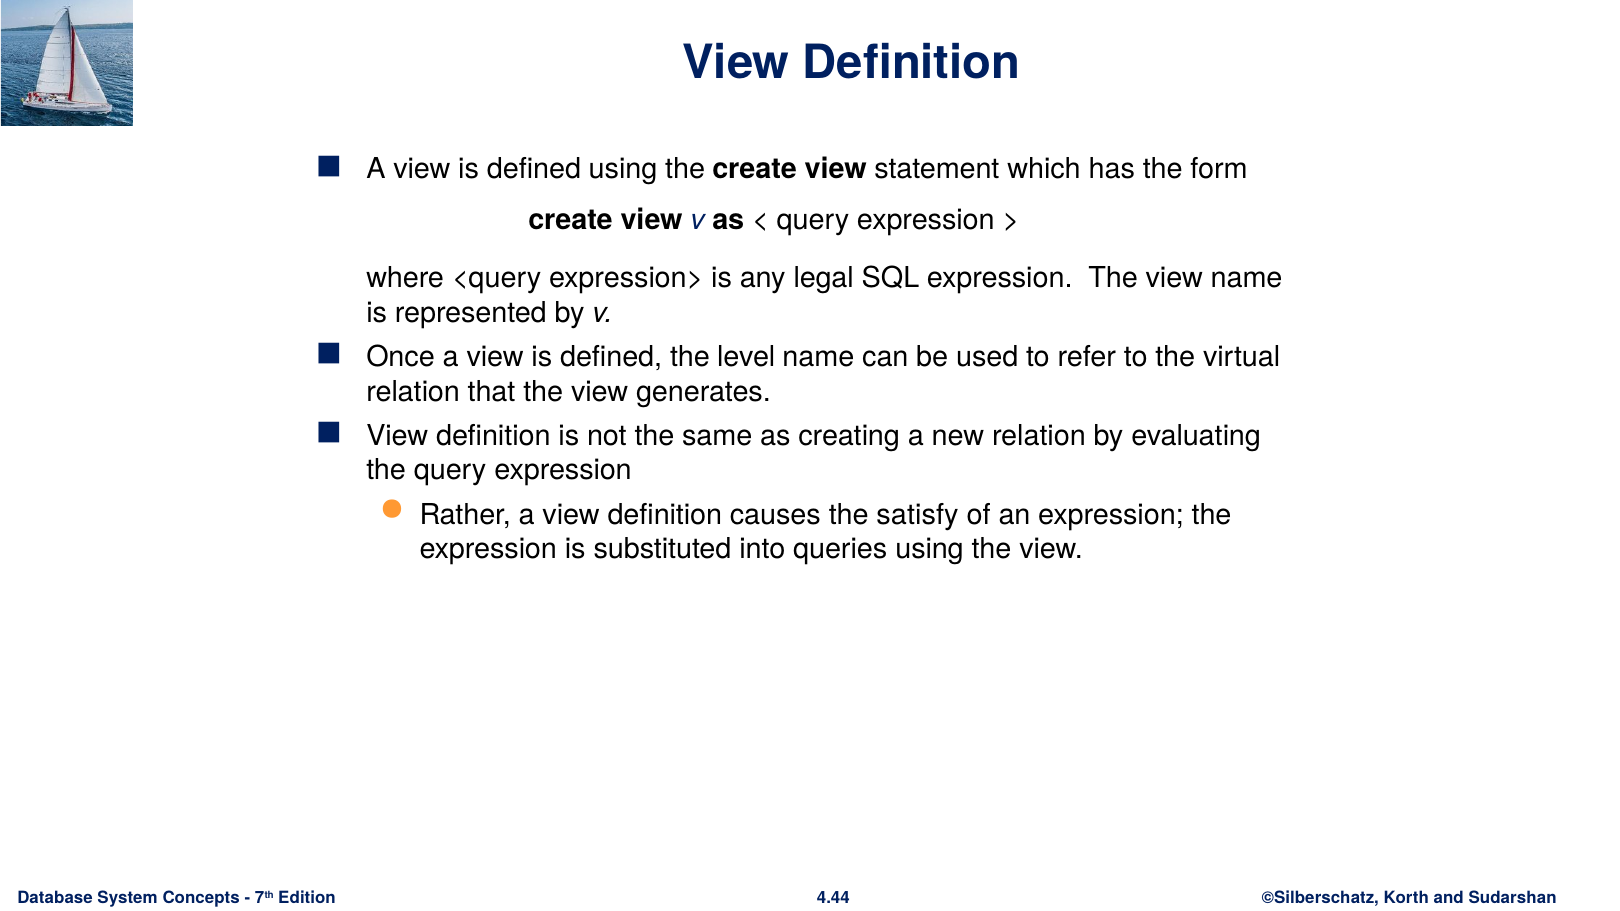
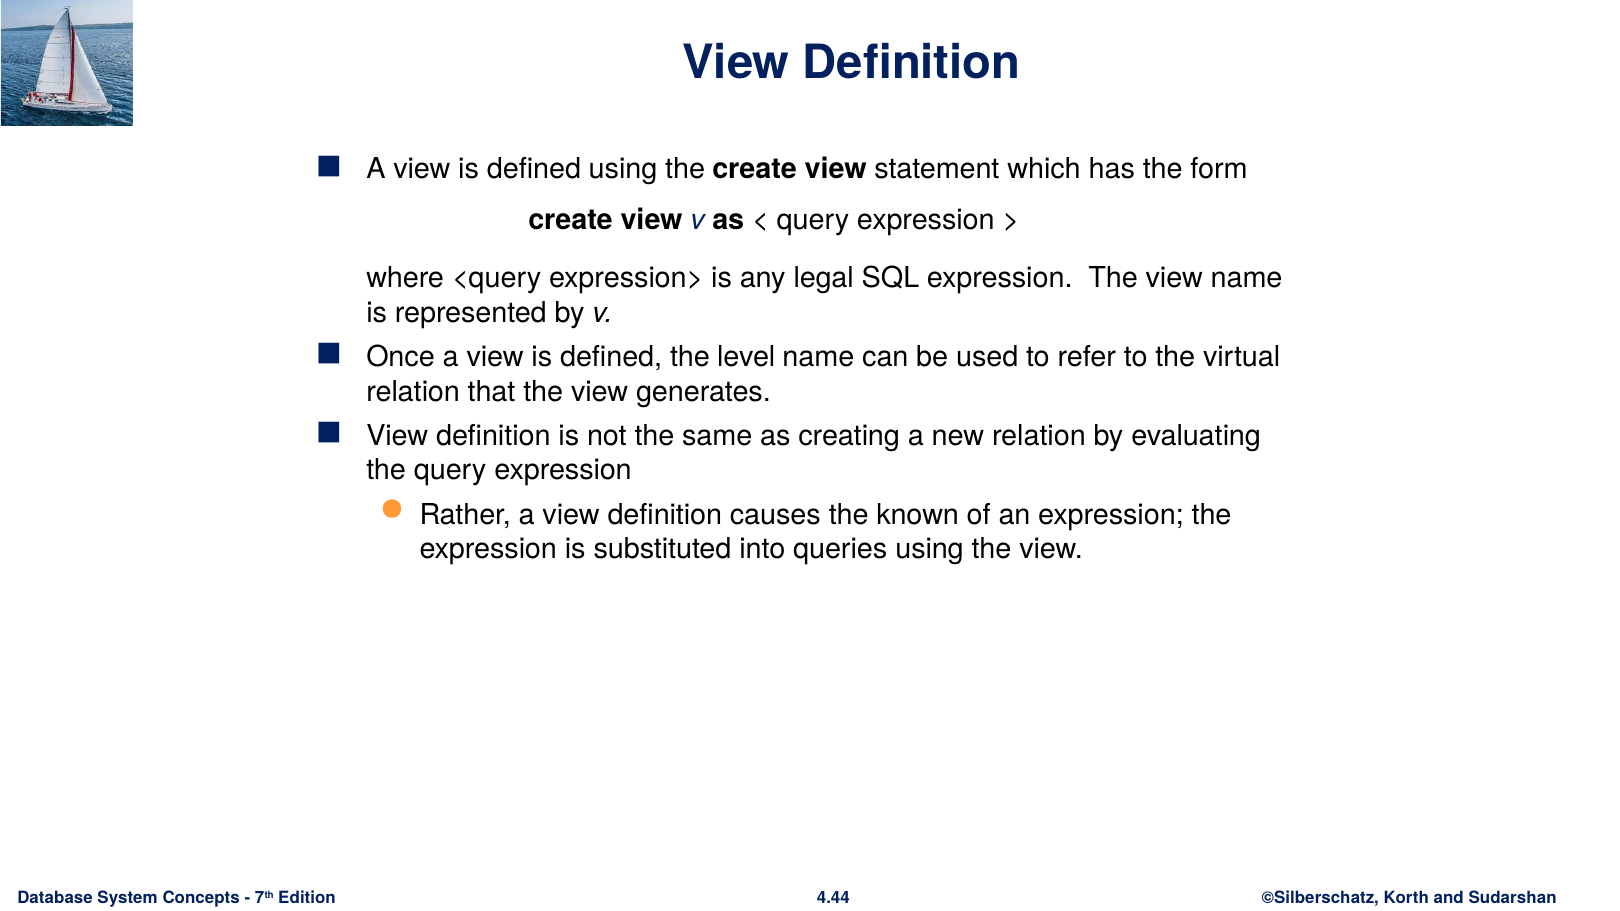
satisfy: satisfy -> known
